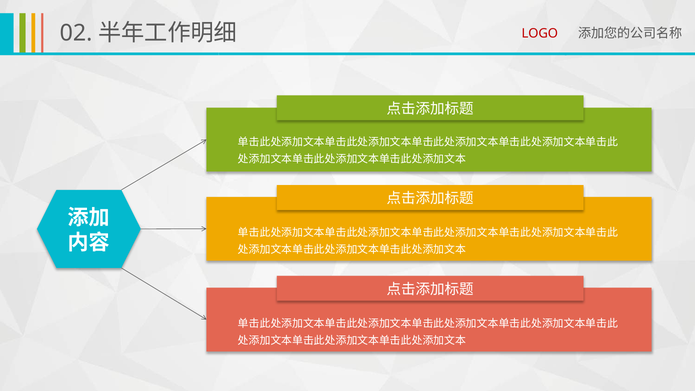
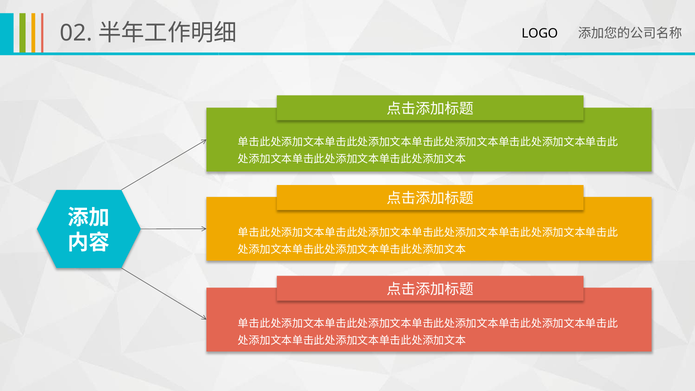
LOGO colour: red -> black
